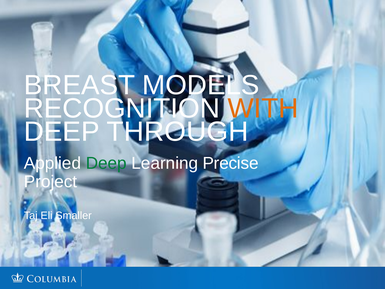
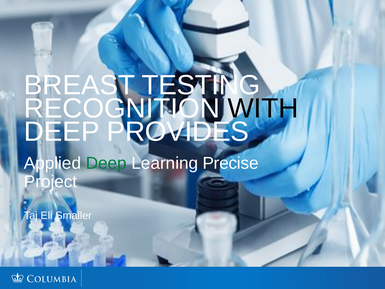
MODELS: MODELS -> TESTING
WITH colour: orange -> black
THROUGH: THROUGH -> PROVIDES
